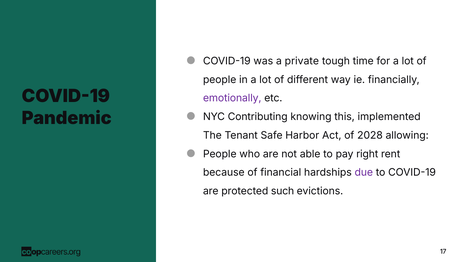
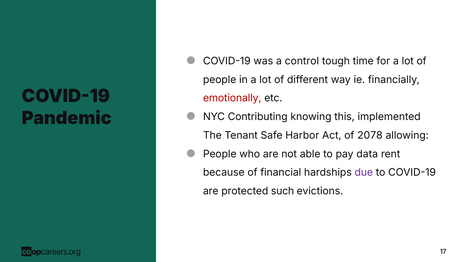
private: private -> control
emotionally colour: purple -> red
2028: 2028 -> 2078
right: right -> data
